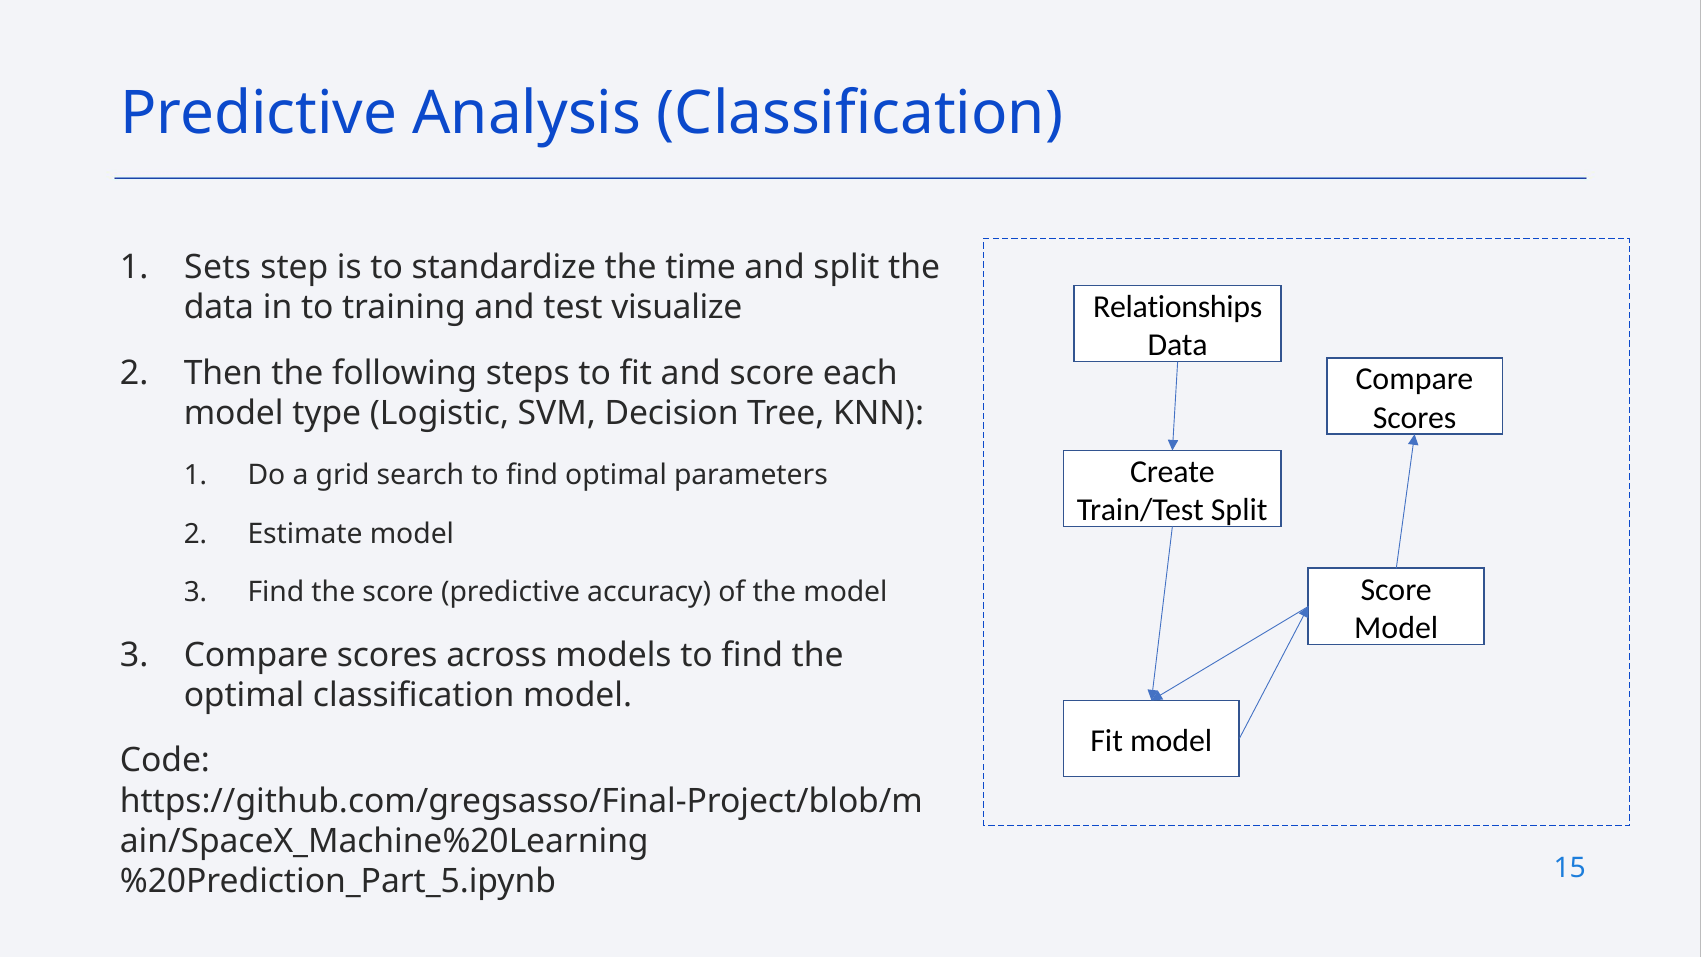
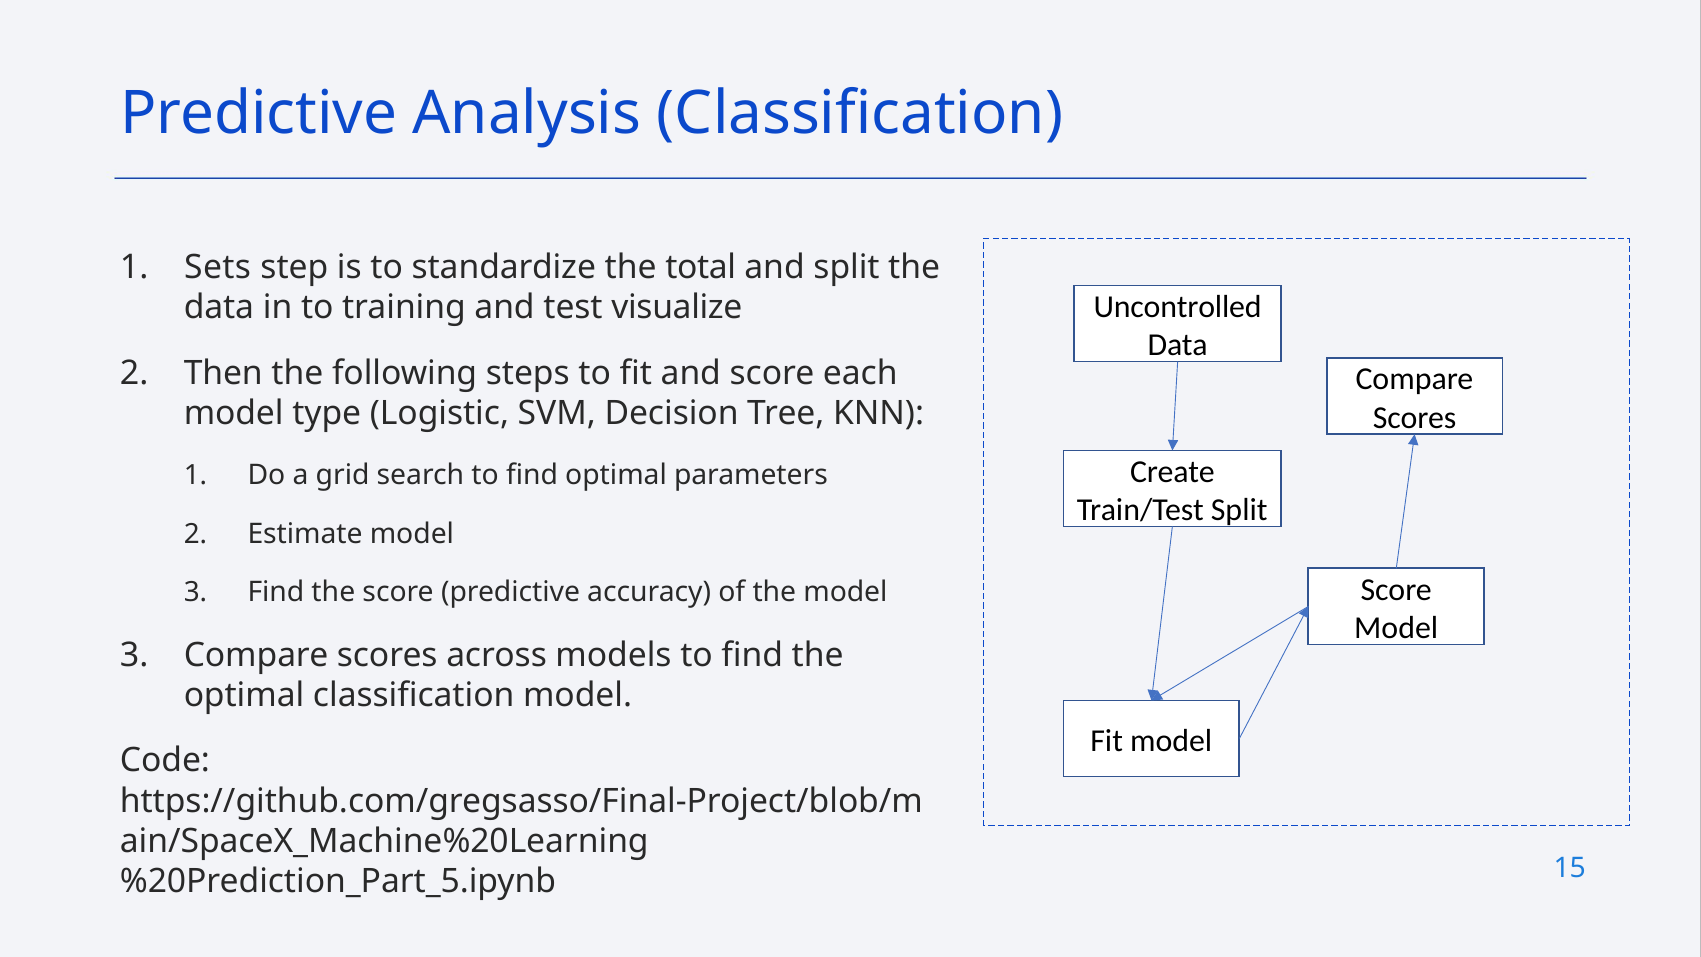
time: time -> total
Relationships: Relationships -> Uncontrolled
